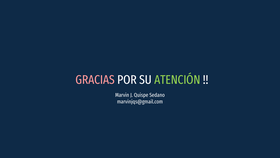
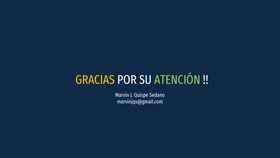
GRACIAS colour: pink -> yellow
